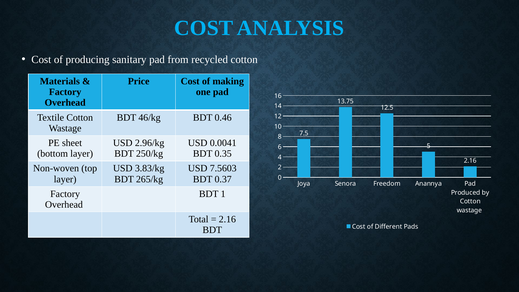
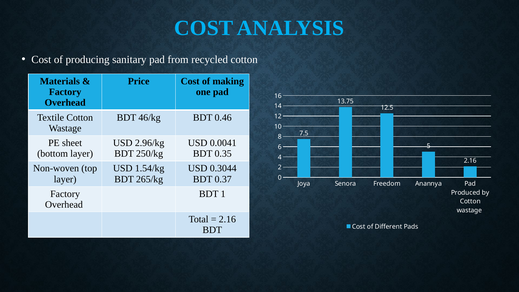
3.83/kg: 3.83/kg -> 1.54/kg
7.5603: 7.5603 -> 0.3044
